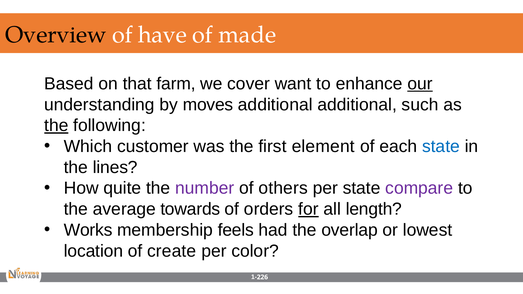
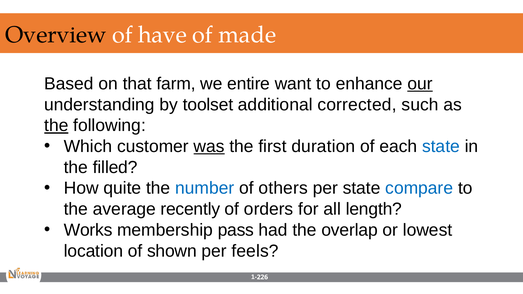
cover: cover -> entire
moves: moves -> toolset
additional additional: additional -> corrected
was underline: none -> present
element: element -> duration
lines: lines -> filled
number colour: purple -> blue
compare colour: purple -> blue
towards: towards -> recently
for underline: present -> none
feels: feels -> pass
create: create -> shown
color: color -> feels
